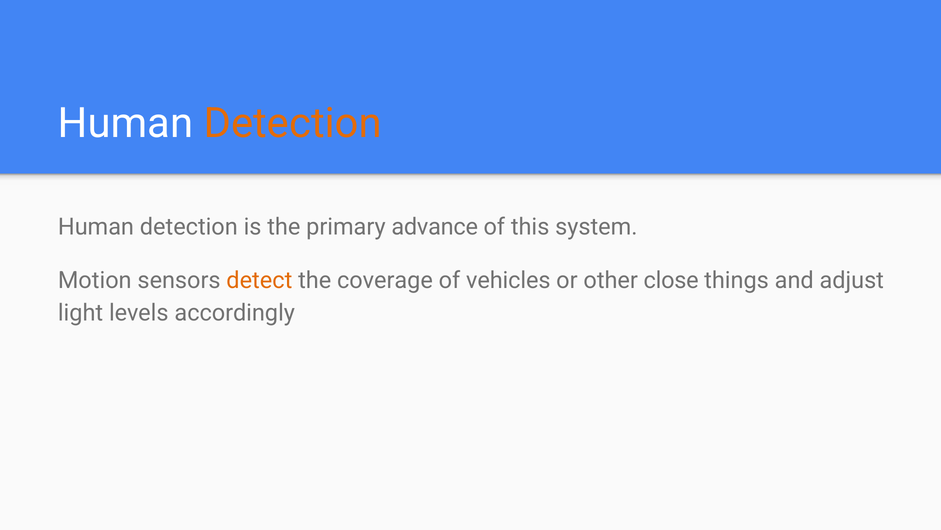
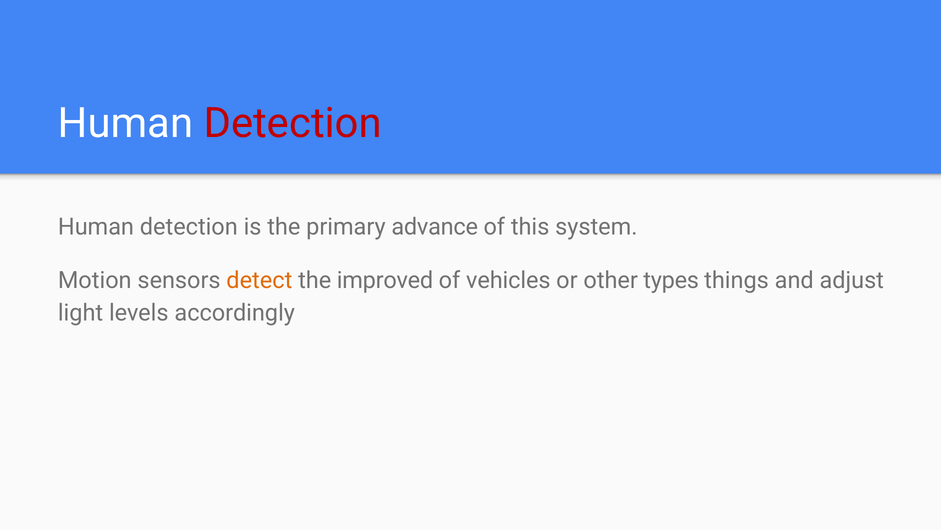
Detection at (293, 123) colour: orange -> red
coverage: coverage -> improved
close: close -> types
